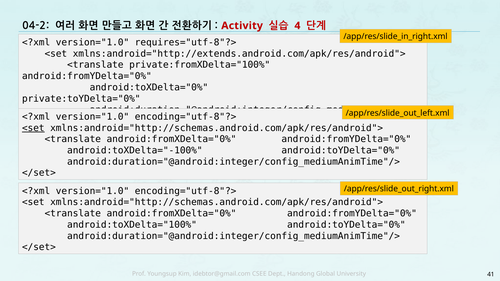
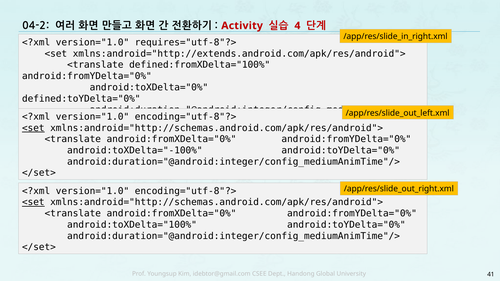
private:fromXDelta="100%: private:fromXDelta="100% -> defined:fromXDelta="100%
private:toYDelta="0%: private:toYDelta="0% -> defined:toYDelta="0%
<set at (33, 202) underline: none -> present
